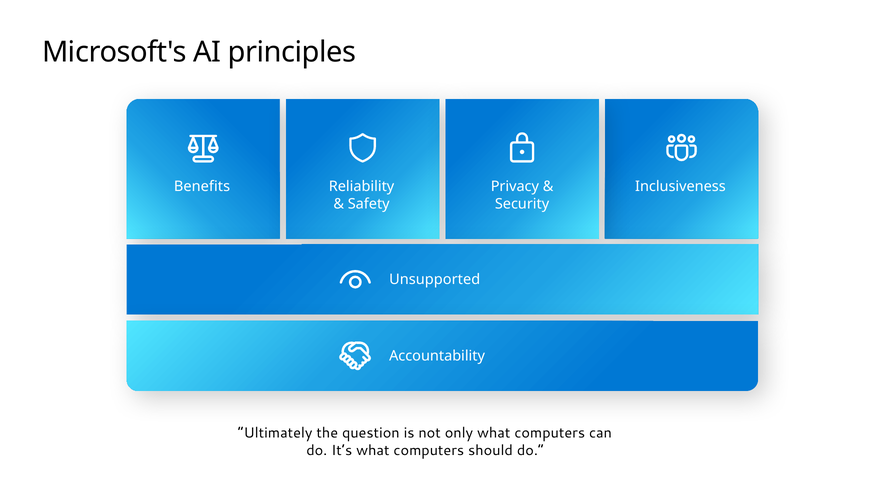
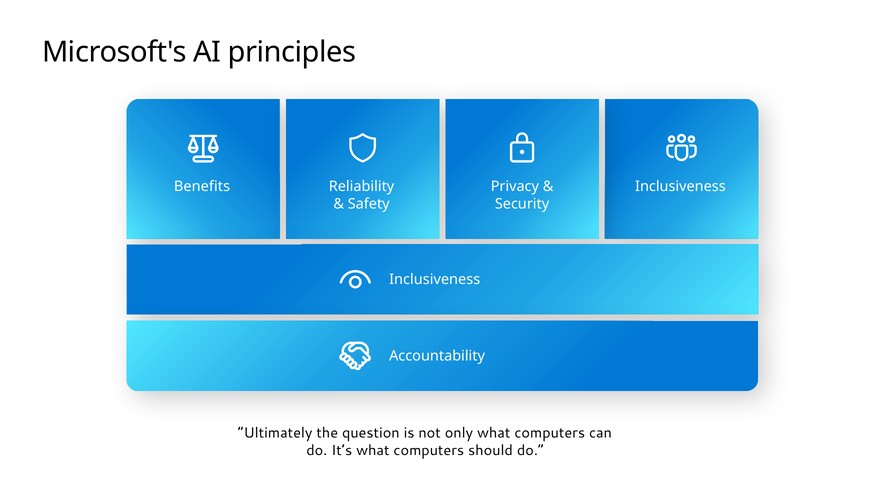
Unsupported at (435, 280): Unsupported -> Inclusiveness
